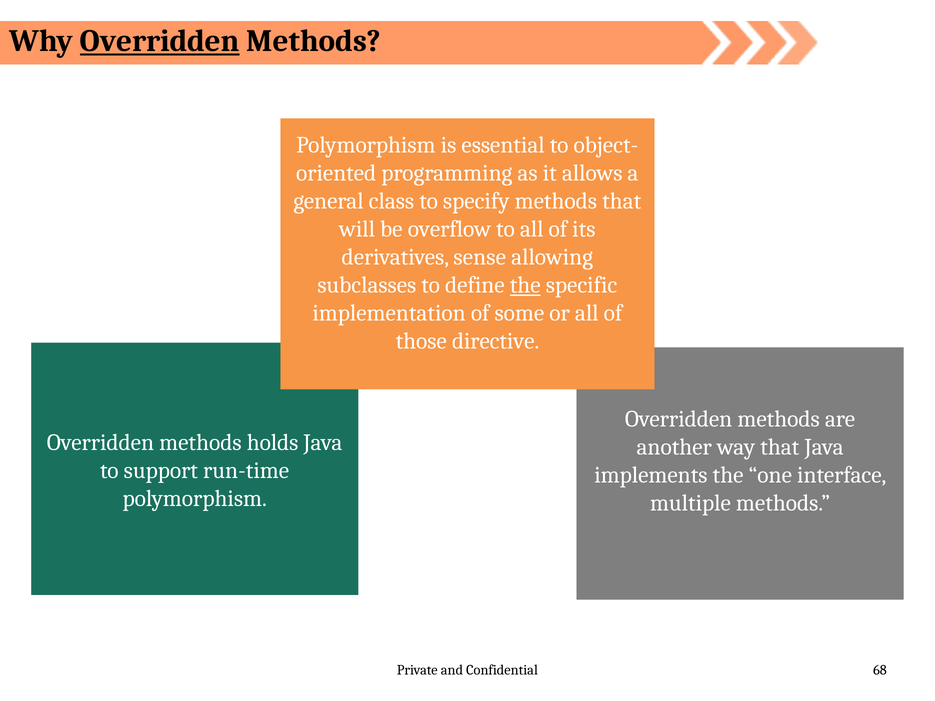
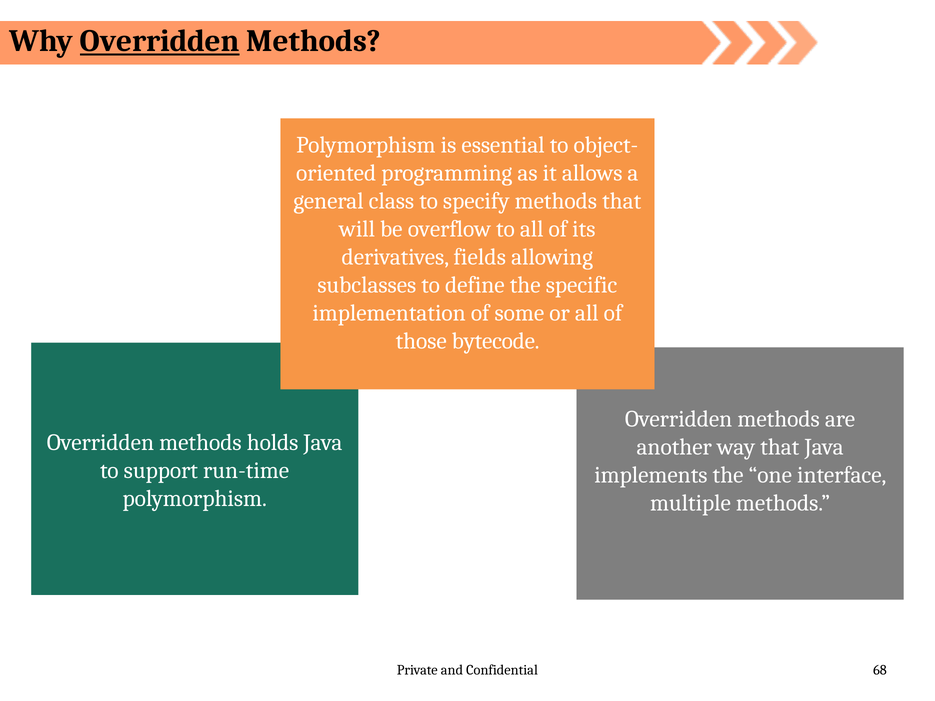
sense: sense -> fields
the at (525, 285) underline: present -> none
directive: directive -> bytecode
